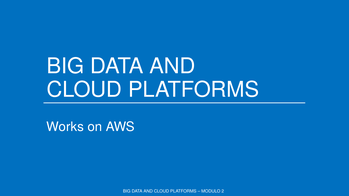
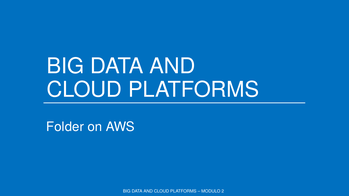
Works: Works -> Folder
